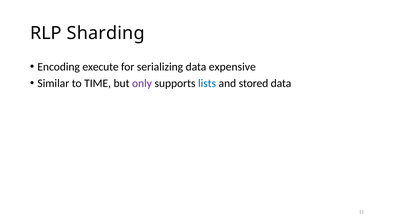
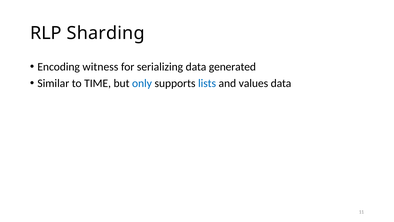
execute: execute -> witness
expensive: expensive -> generated
only colour: purple -> blue
stored: stored -> values
